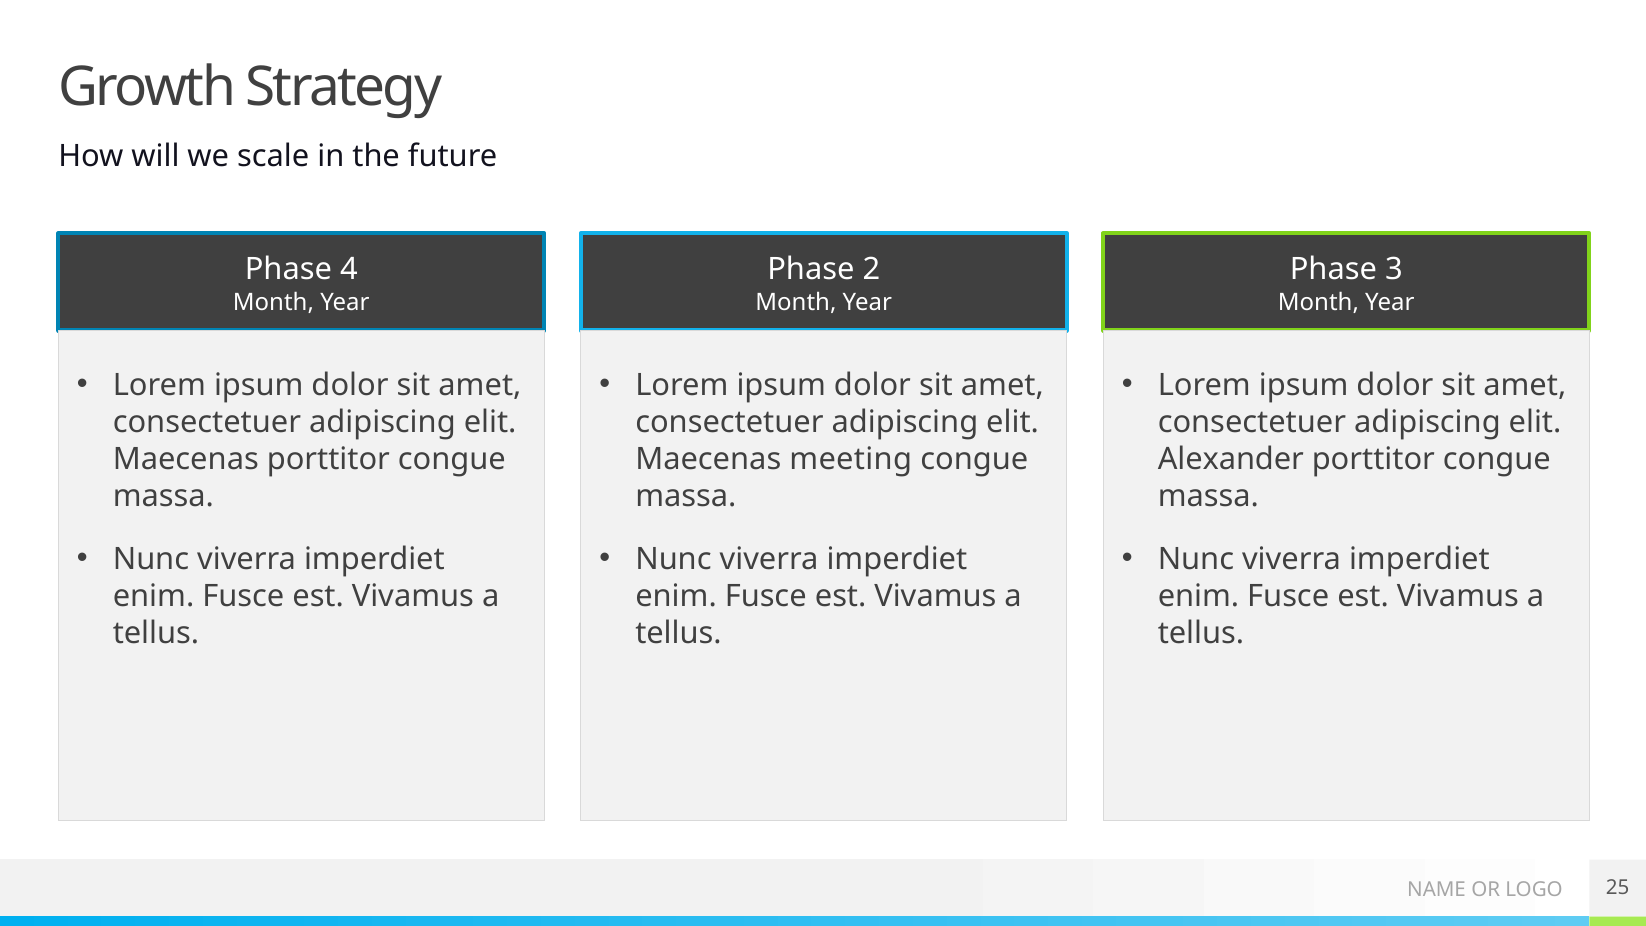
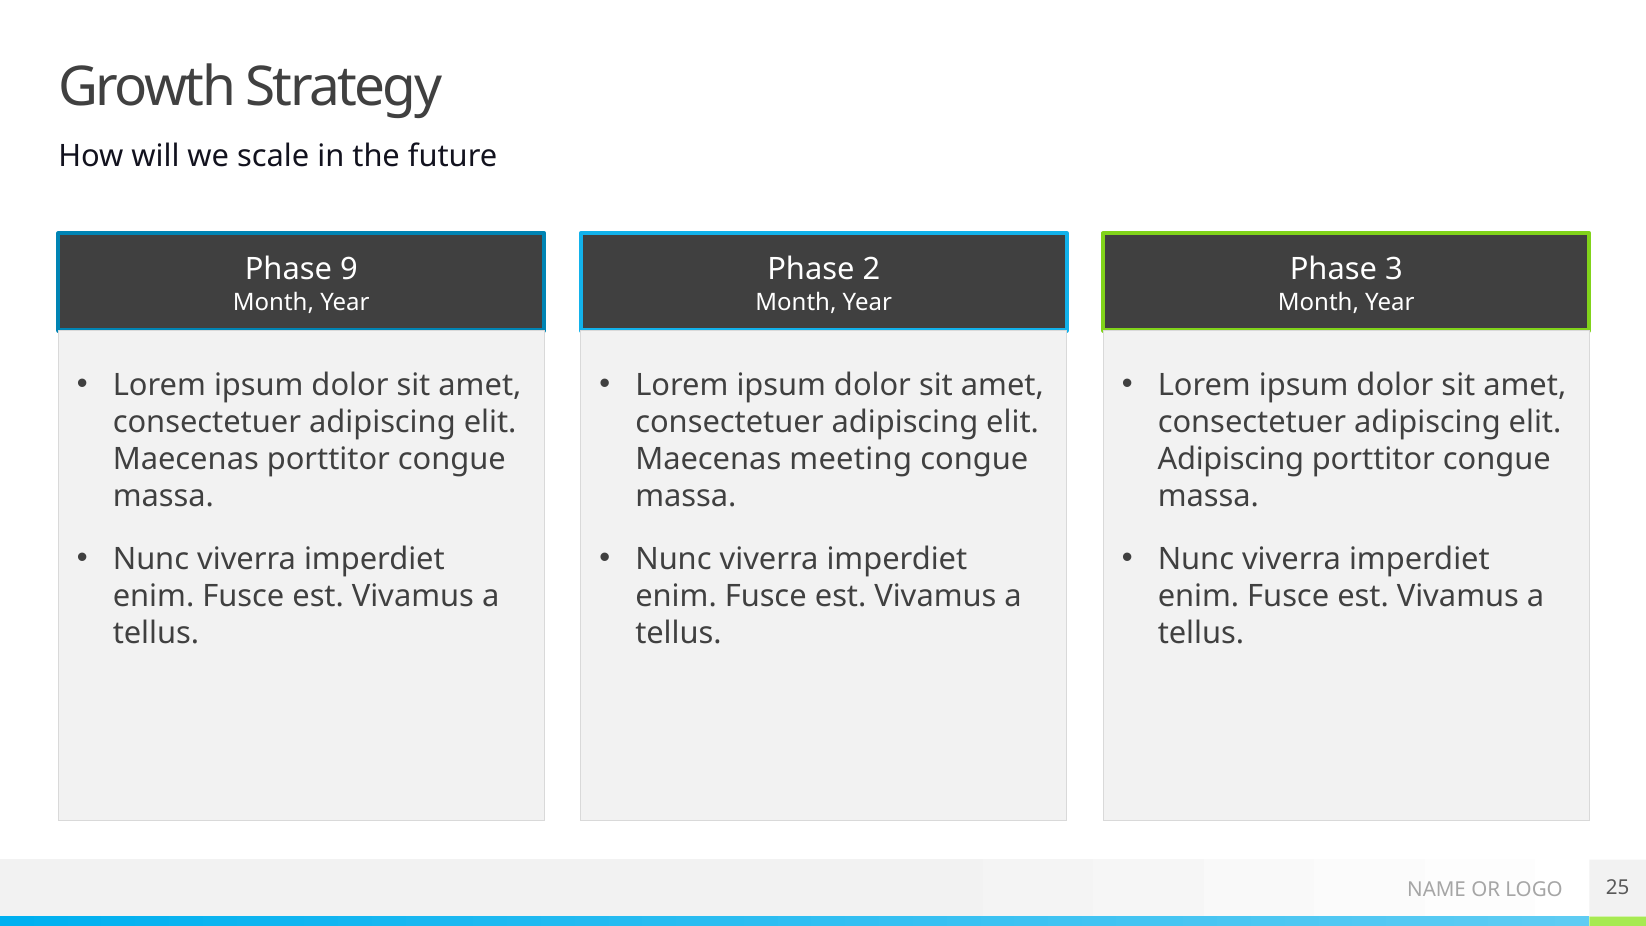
4: 4 -> 9
Alexander at (1231, 459): Alexander -> Adipiscing
